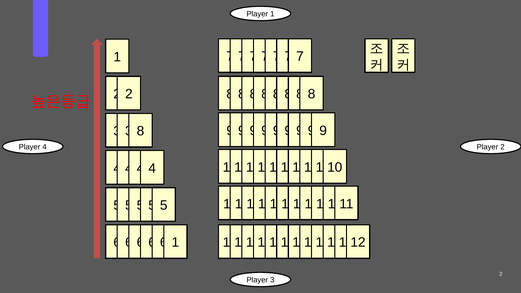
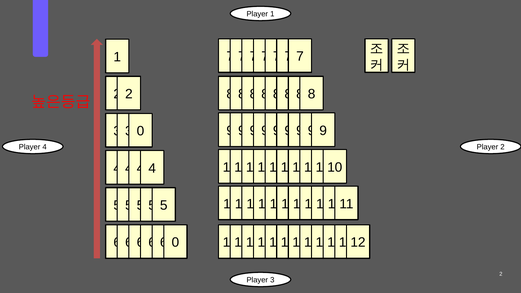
8 at (141, 131): 8 -> 0
1 at (175, 243): 1 -> 0
